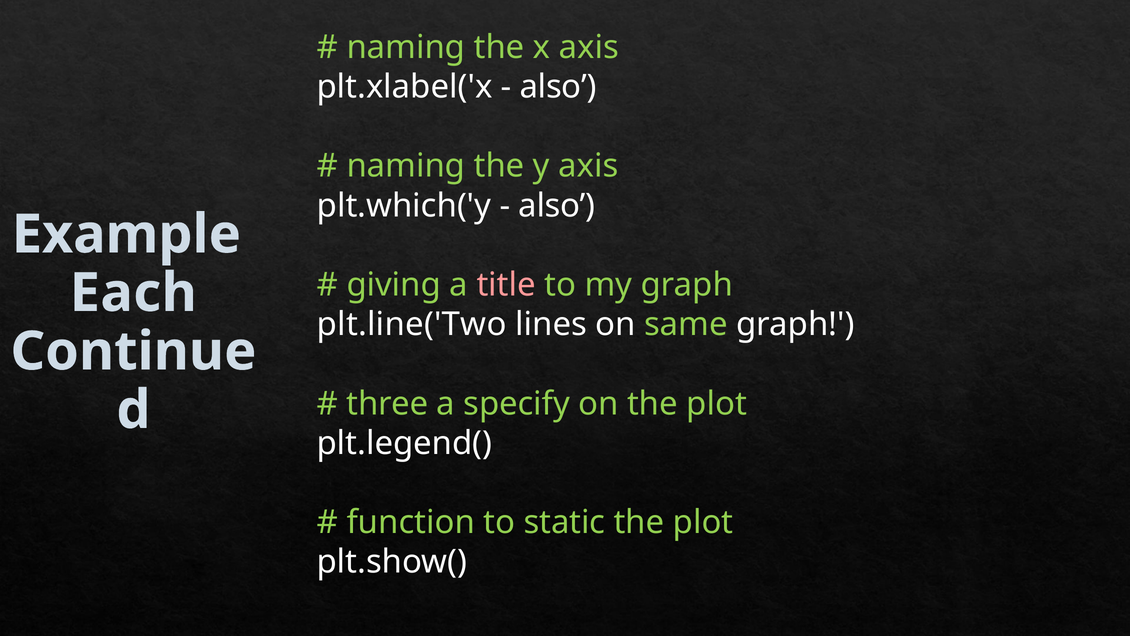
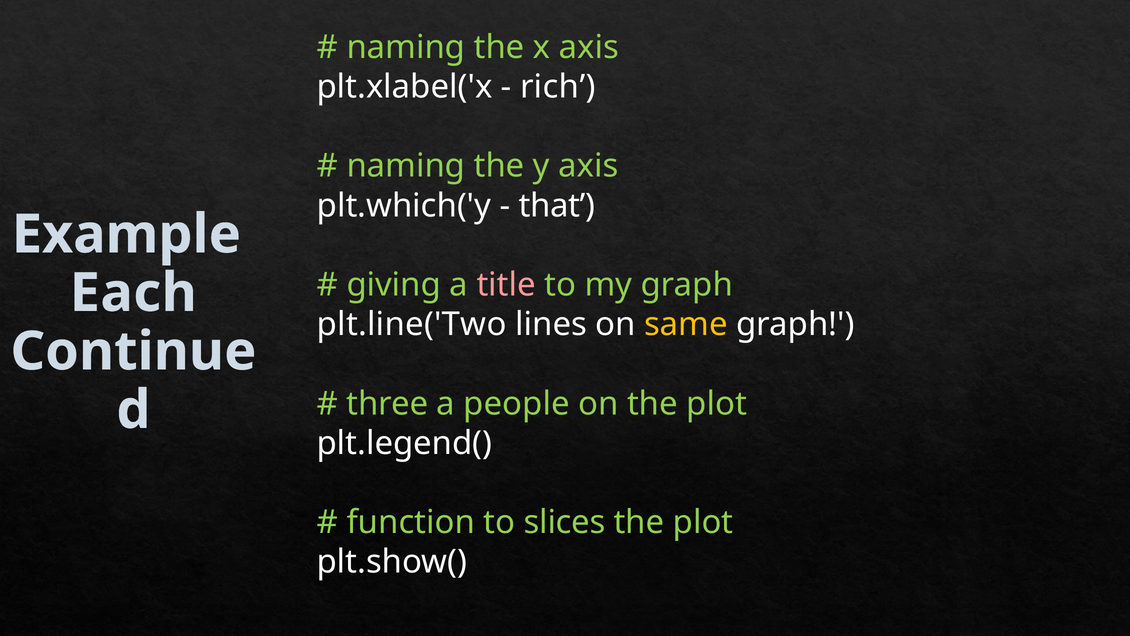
also at (558, 87): also -> rich
also at (557, 206): also -> that
same colour: light green -> yellow
specify: specify -> people
static: static -> slices
